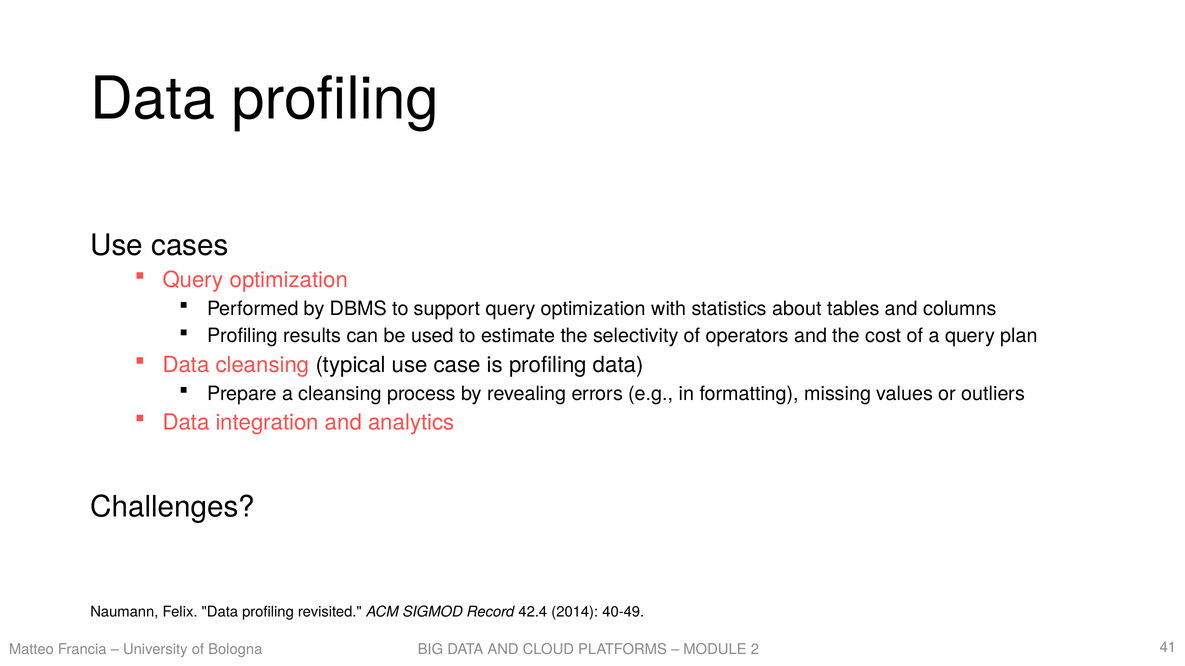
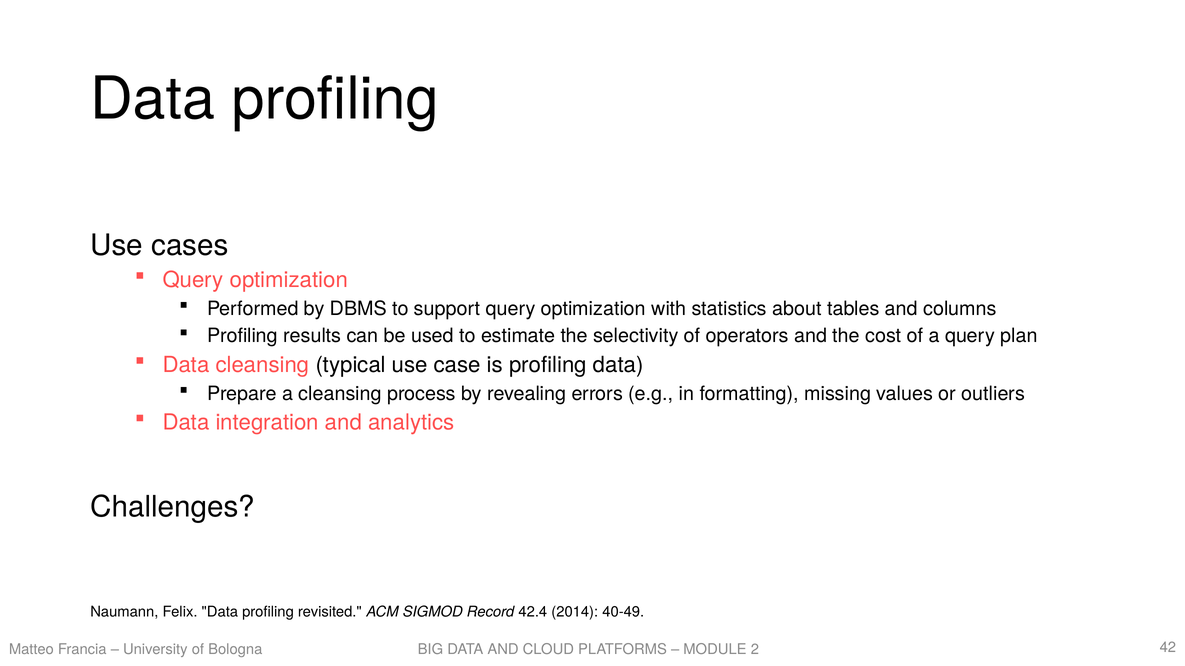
41: 41 -> 42
